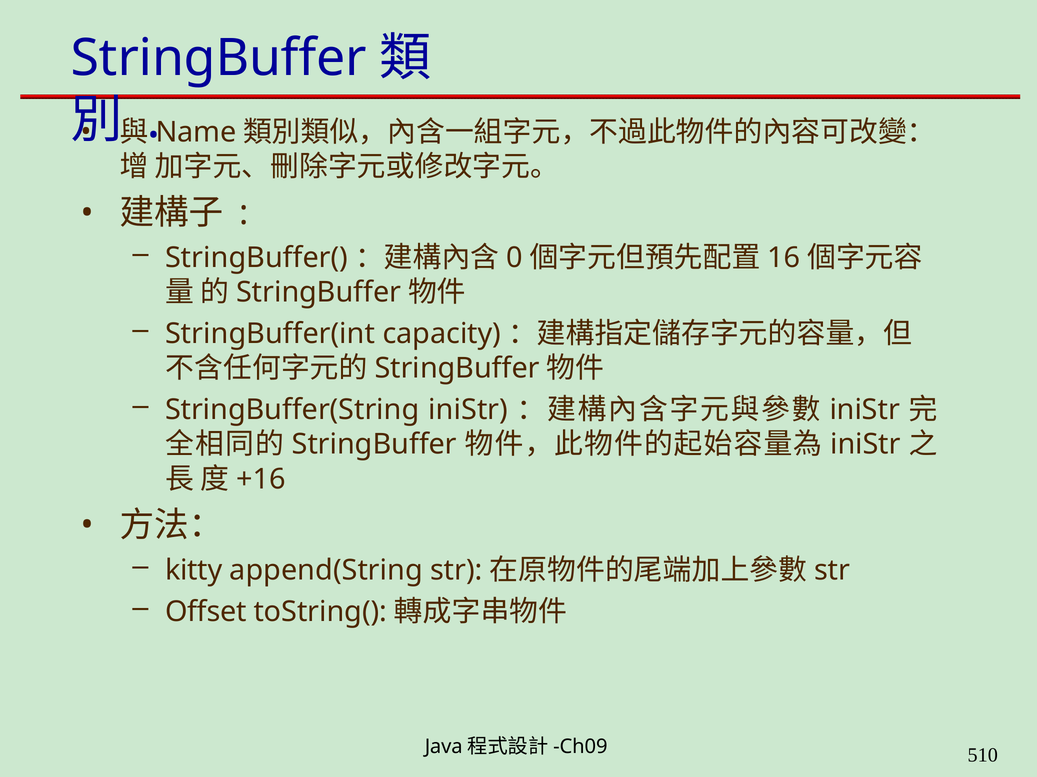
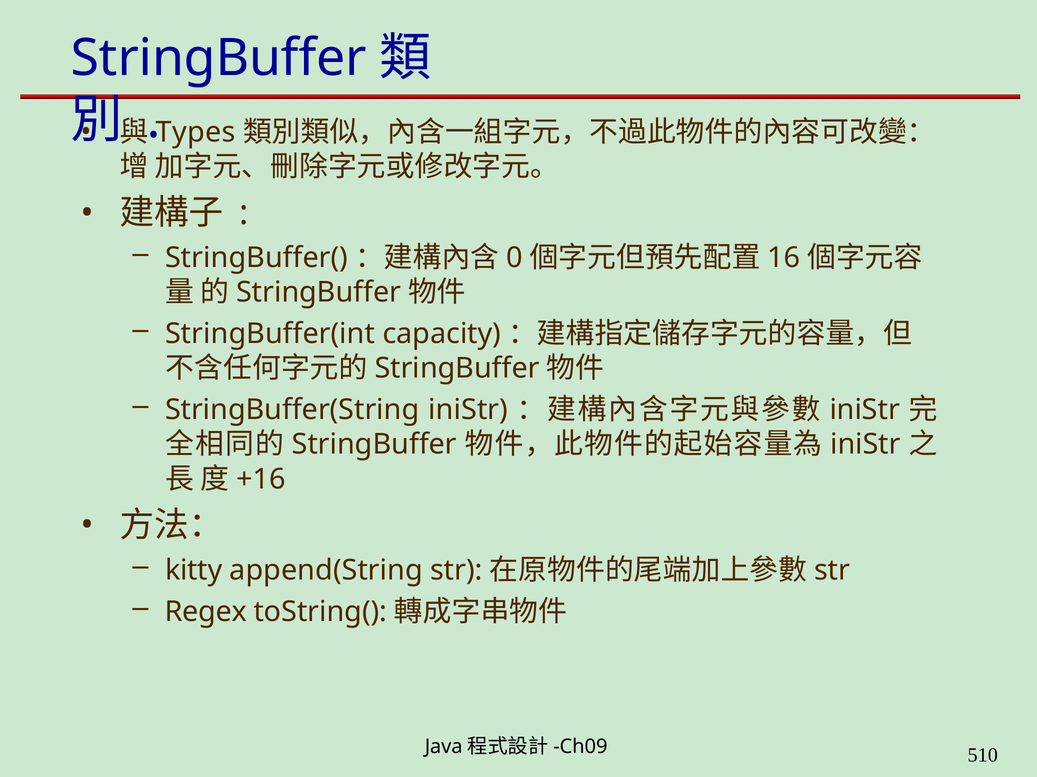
Name: Name -> Types
Offset: Offset -> Regex
